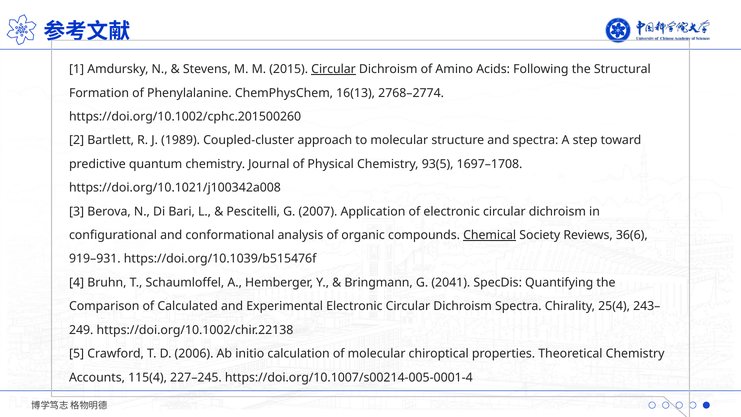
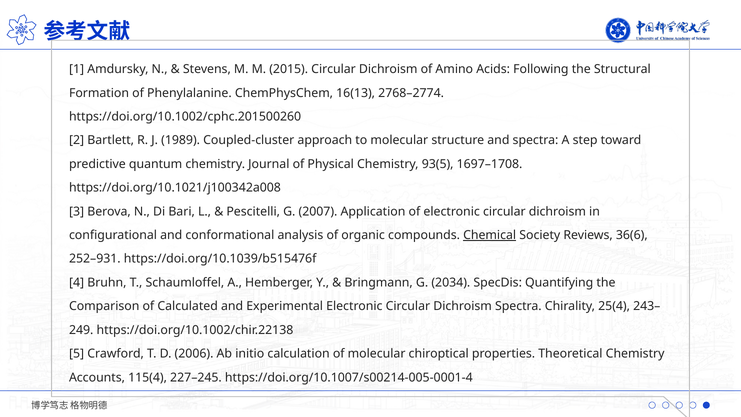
Circular at (334, 69) underline: present -> none
919–931: 919–931 -> 252–931
2041: 2041 -> 2034
